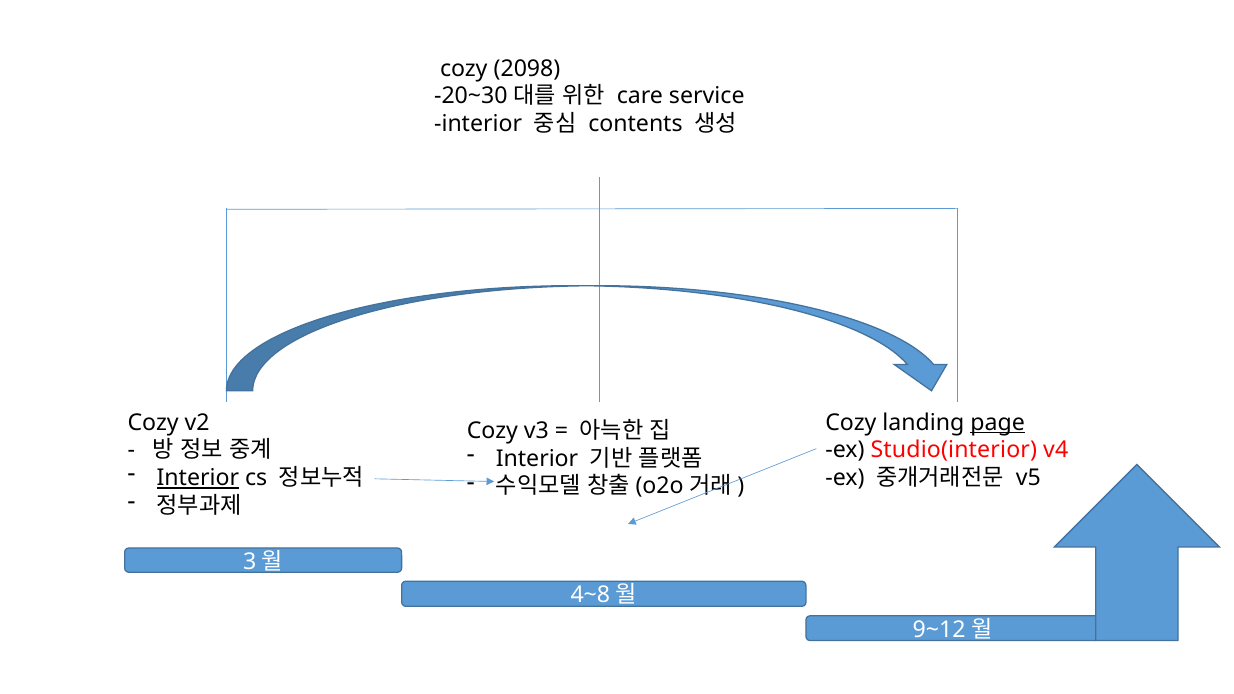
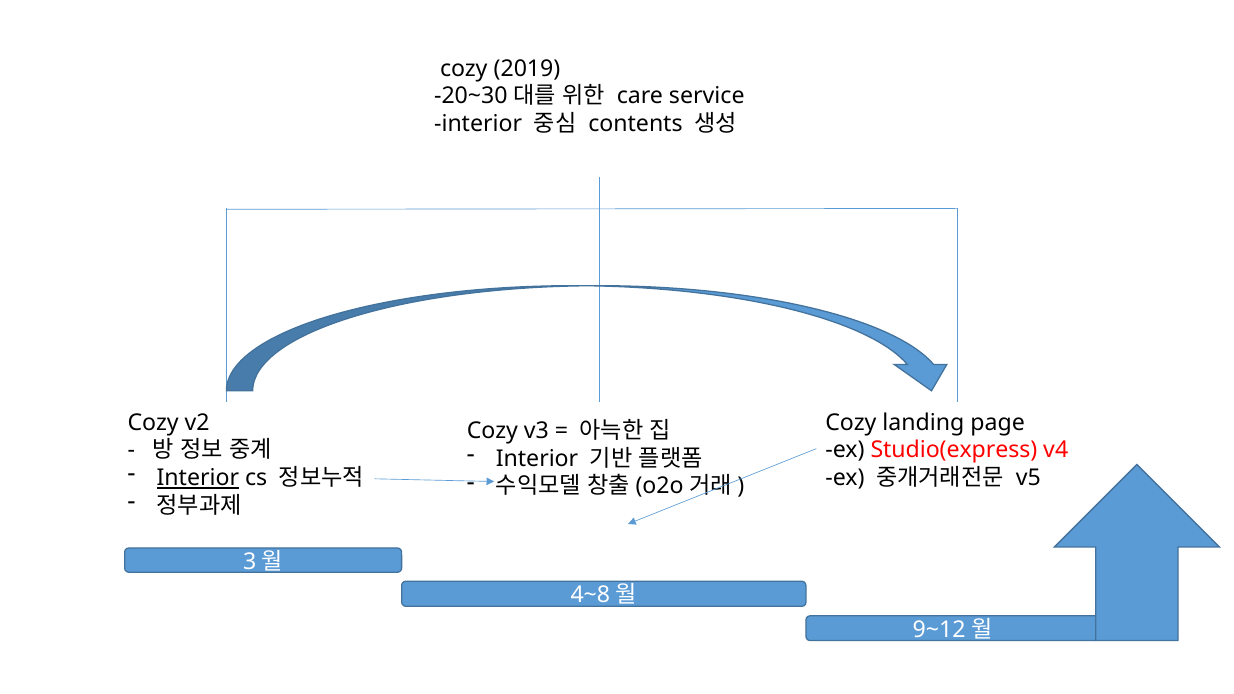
2098: 2098 -> 2019
page underline: present -> none
Studio(interior: Studio(interior -> Studio(express
